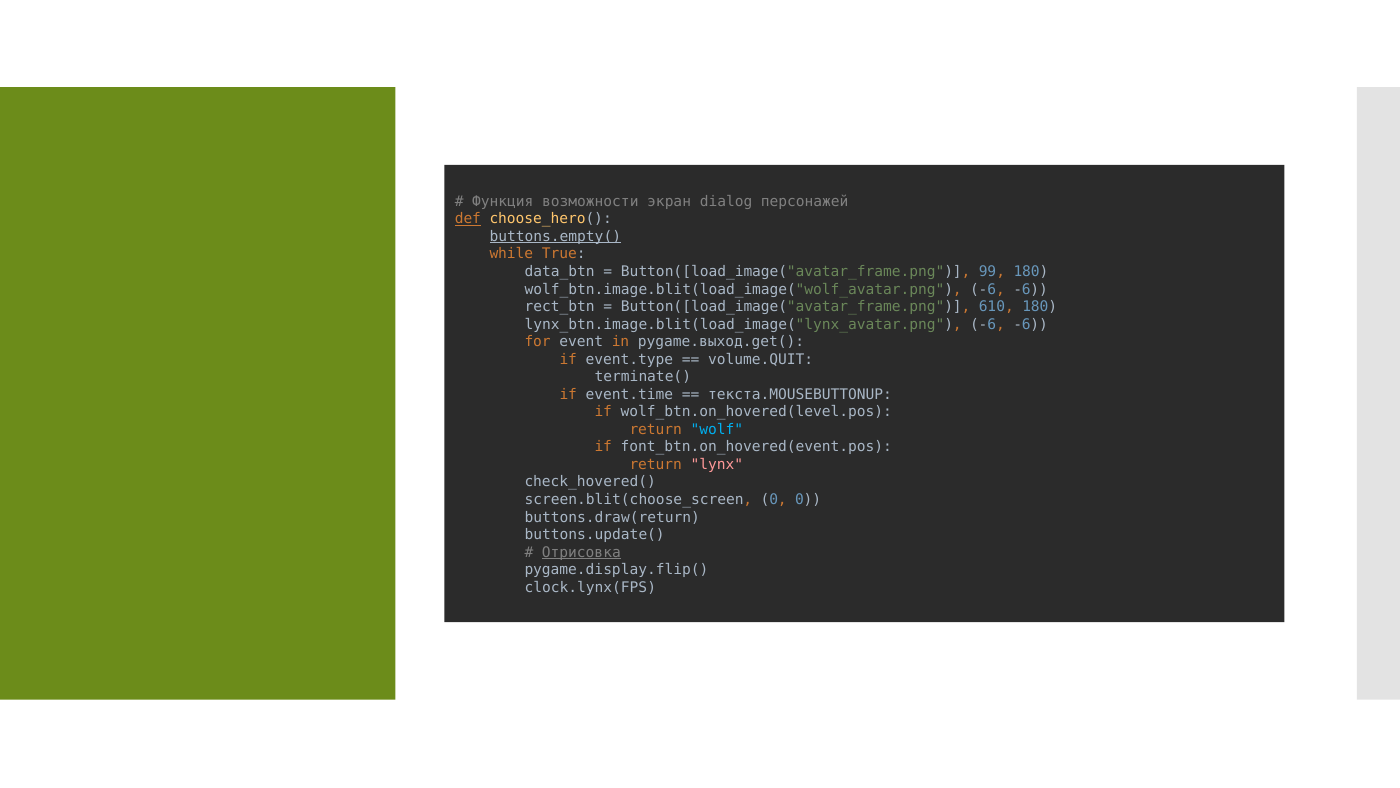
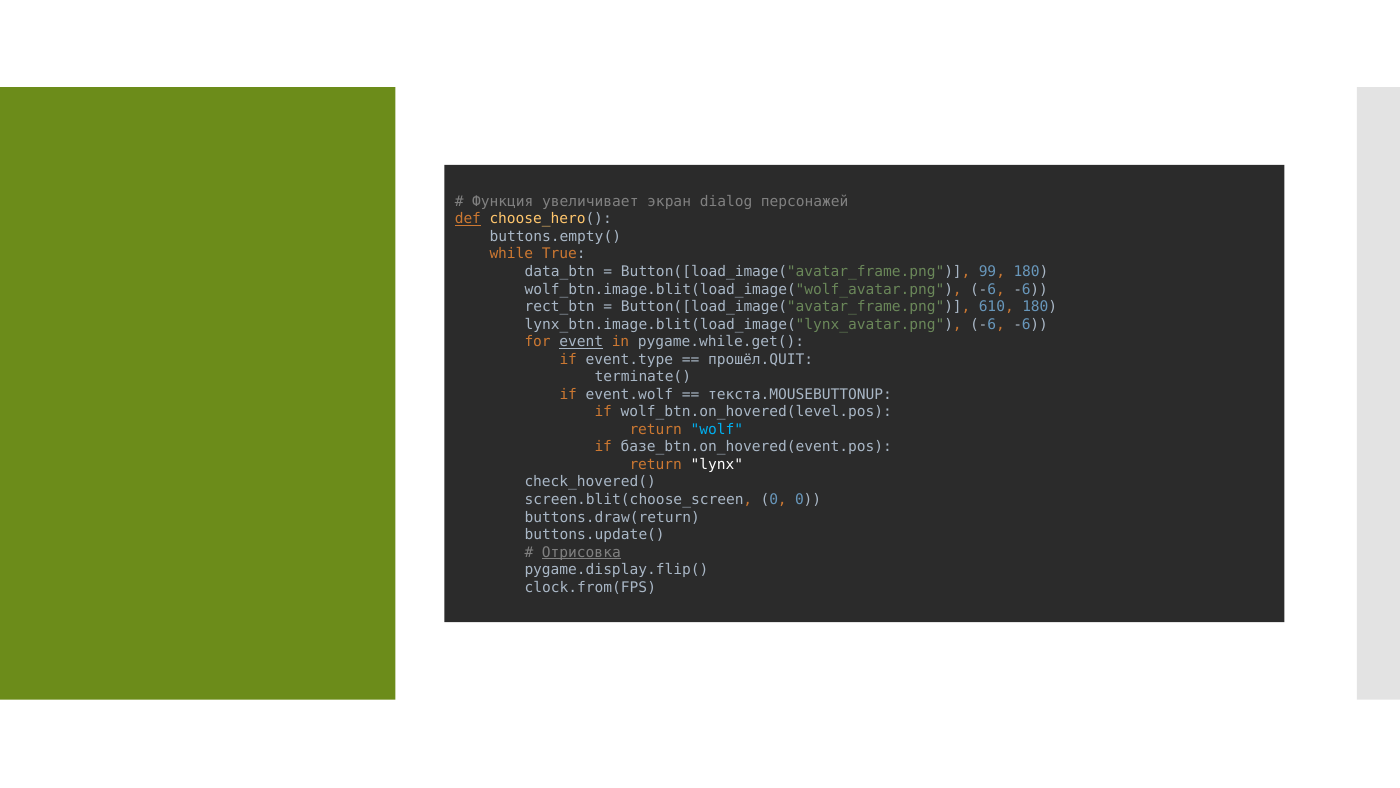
возможности: возможности -> увеличивает
buttons.empty( underline: present -> none
event underline: none -> present
pygame.выход.get(: pygame.выход.get( -> pygame.while.get(
volume.QUIT: volume.QUIT -> прошёл.QUIT
event.time: event.time -> event.wolf
font_btn.on_hovered(event.pos: font_btn.on_hovered(event.pos -> базе_btn.on_hovered(event.pos
lynx colour: pink -> white
clock.lynx(FPS: clock.lynx(FPS -> clock.from(FPS
